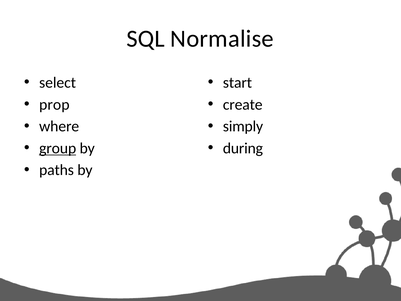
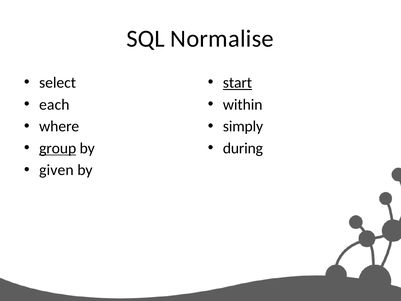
start underline: none -> present
prop: prop -> each
create: create -> within
paths: paths -> given
